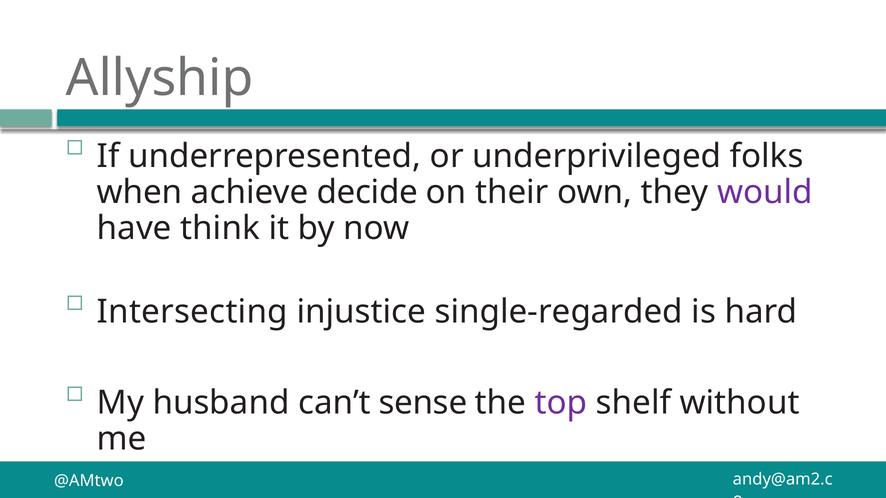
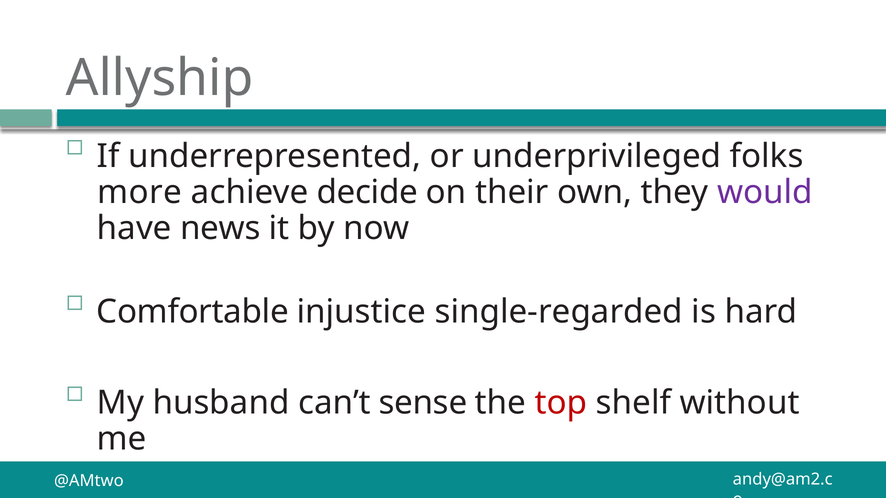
when: when -> more
think: think -> news
Intersecting: Intersecting -> Comfortable
top colour: purple -> red
